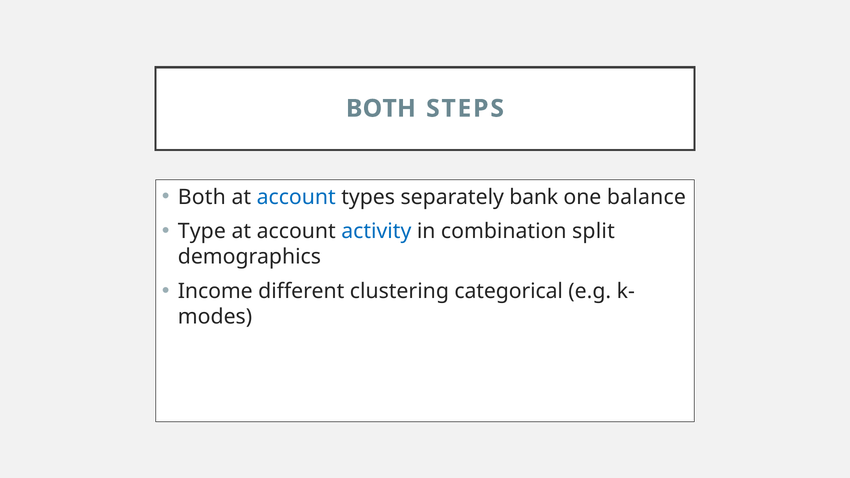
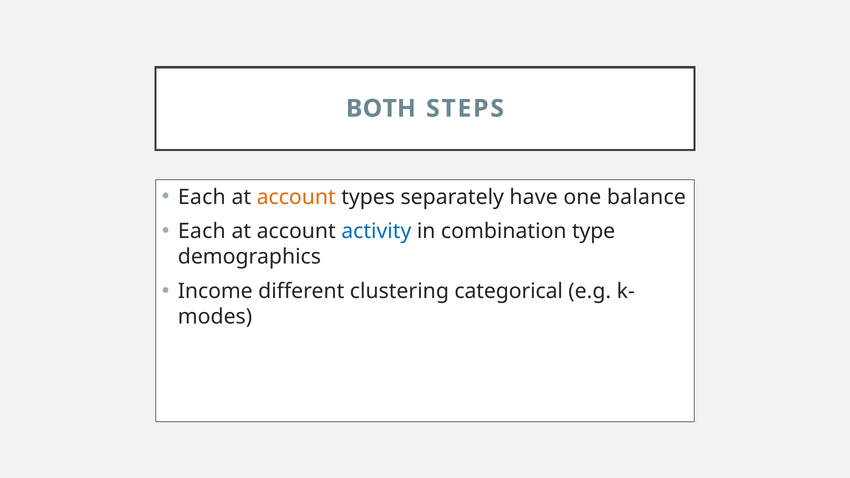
Both at (202, 197): Both -> Each
account at (296, 197) colour: blue -> orange
bank: bank -> have
Type at (202, 231): Type -> Each
split: split -> type
